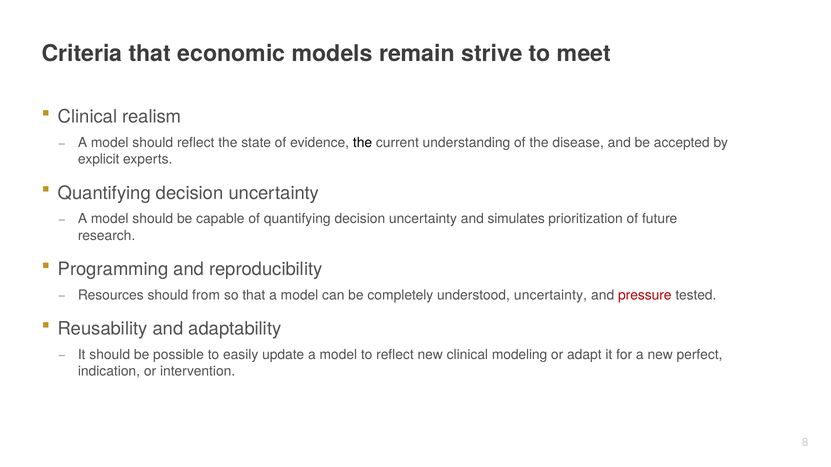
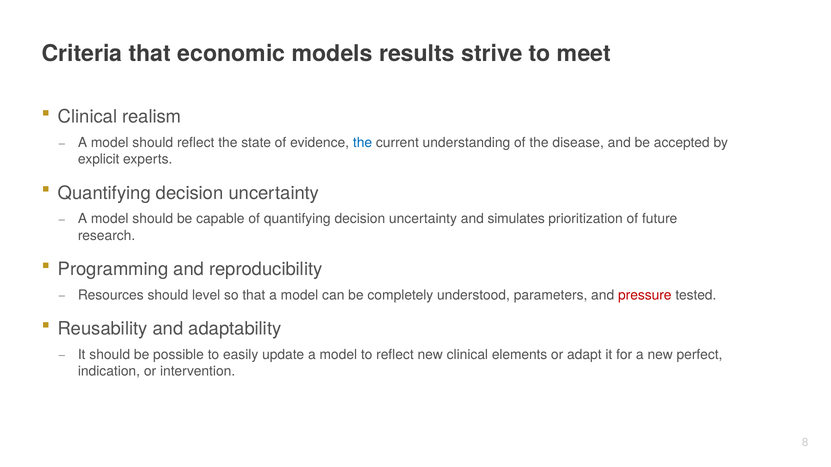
remain: remain -> results
the at (363, 143) colour: black -> blue
from: from -> level
understood uncertainty: uncertainty -> parameters
modeling: modeling -> elements
